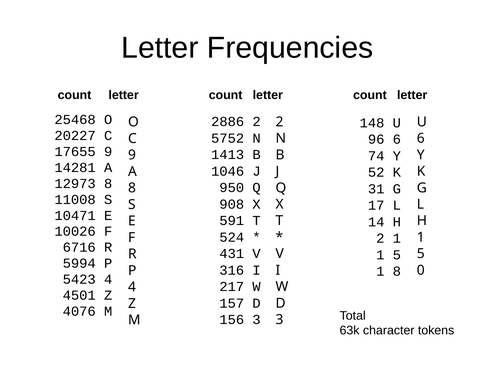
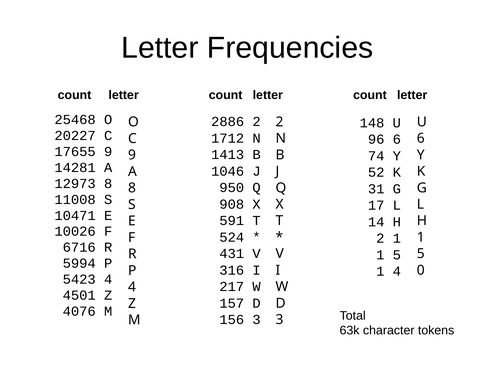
5752: 5752 -> 1712
1 8: 8 -> 4
